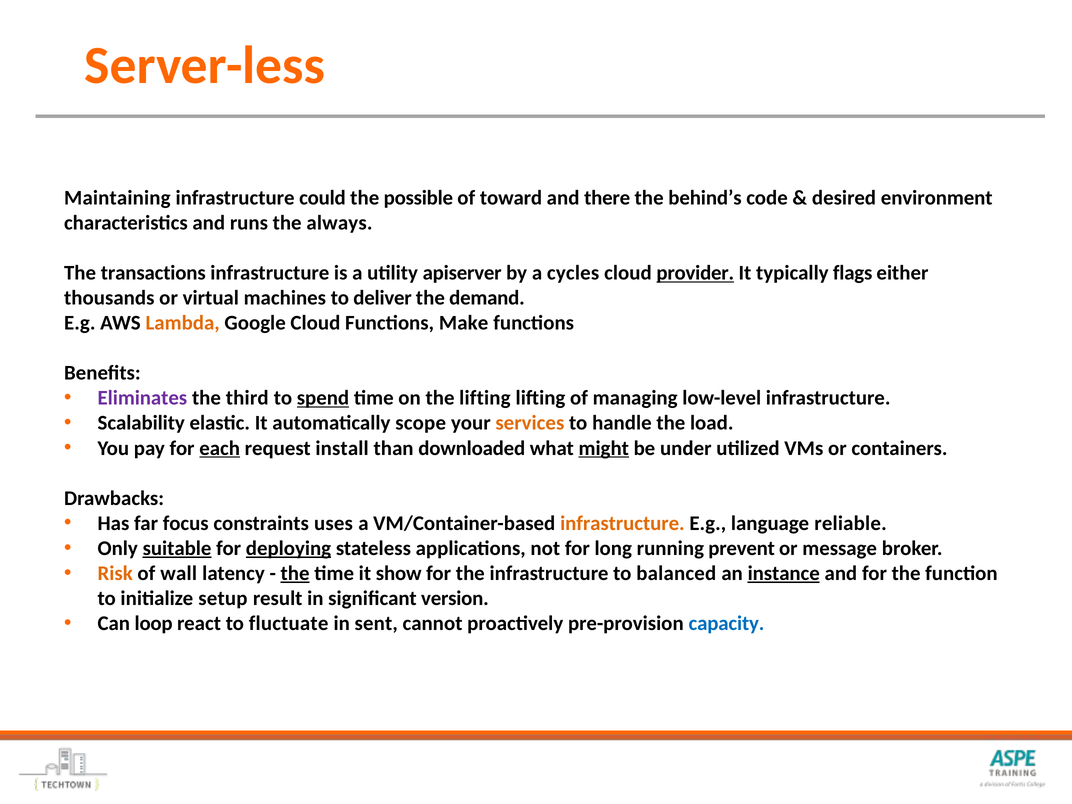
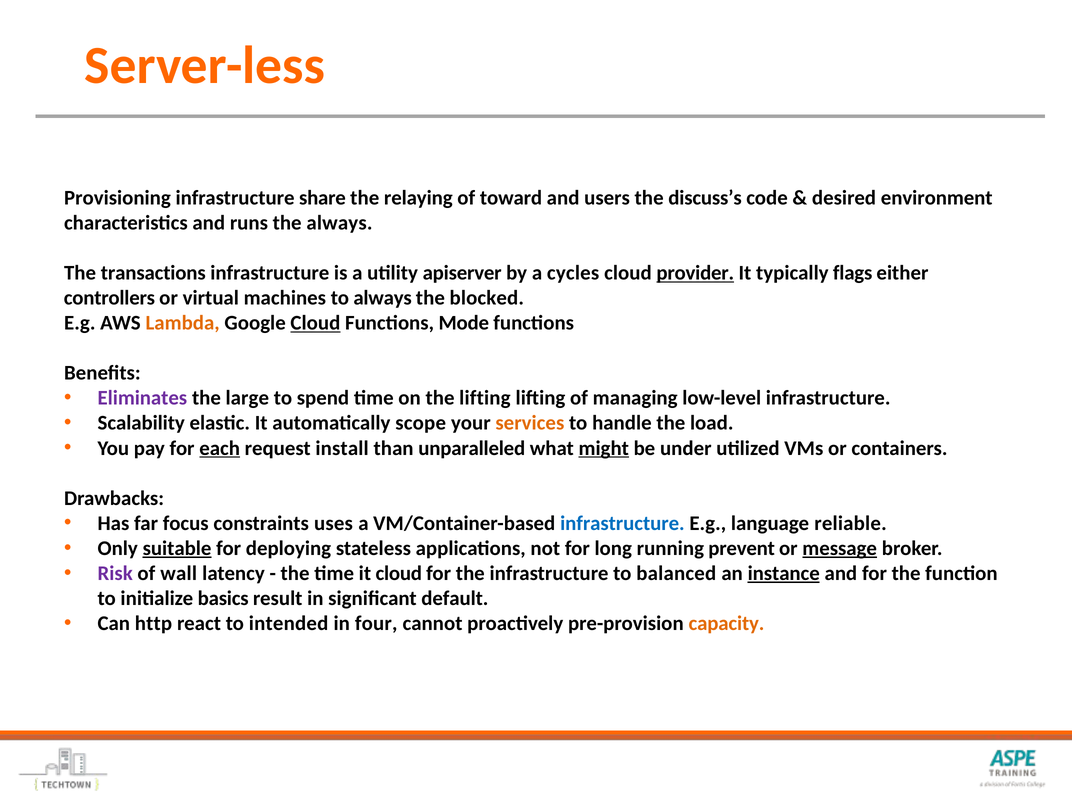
Maintaining: Maintaining -> Provisioning
could: could -> share
possible: possible -> relaying
there: there -> users
behind’s: behind’s -> discuss’s
thousands: thousands -> controllers
to deliver: deliver -> always
demand: demand -> blocked
Cloud at (315, 323) underline: none -> present
Make: Make -> Mode
third: third -> large
spend underline: present -> none
downloaded: downloaded -> unparalleled
infrastructure at (622, 523) colour: orange -> blue
deploying underline: present -> none
message underline: none -> present
Risk colour: orange -> purple
the at (295, 573) underline: present -> none
it show: show -> cloud
setup: setup -> basics
version: version -> default
loop: loop -> http
fluctuate: fluctuate -> intended
sent: sent -> four
capacity colour: blue -> orange
